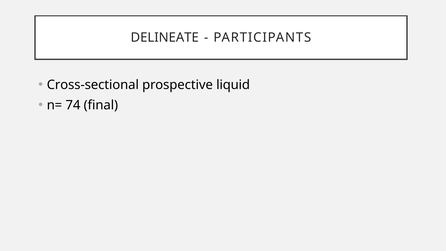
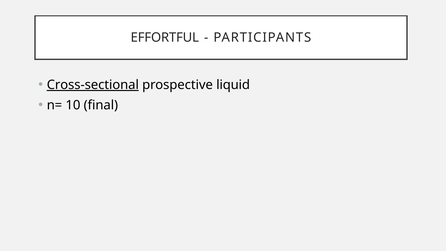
DELINEATE: DELINEATE -> EFFORTFUL
Cross-sectional underline: none -> present
74: 74 -> 10
